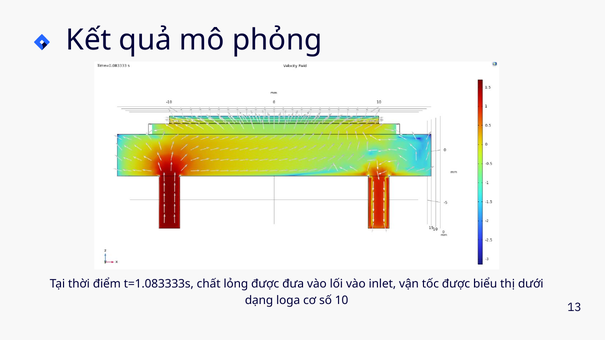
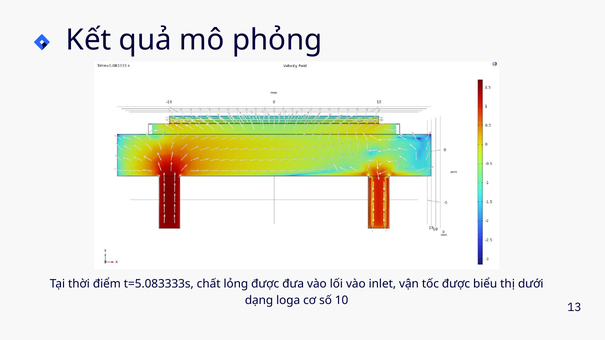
t=1.083333s: t=1.083333s -> t=5.083333s
